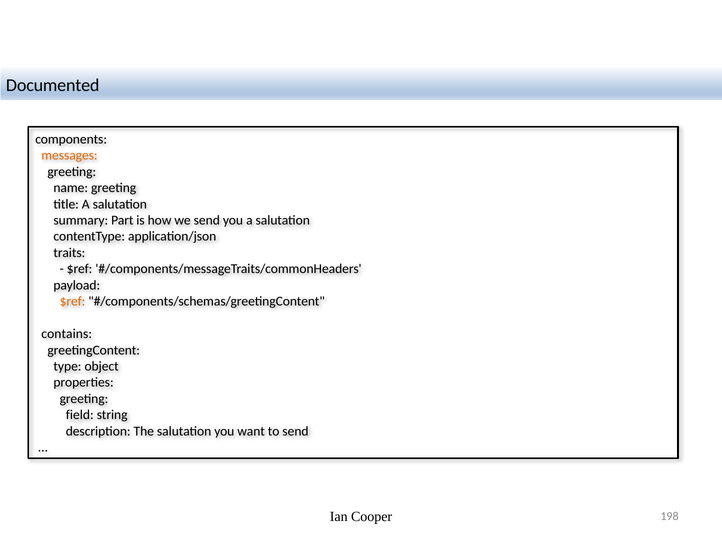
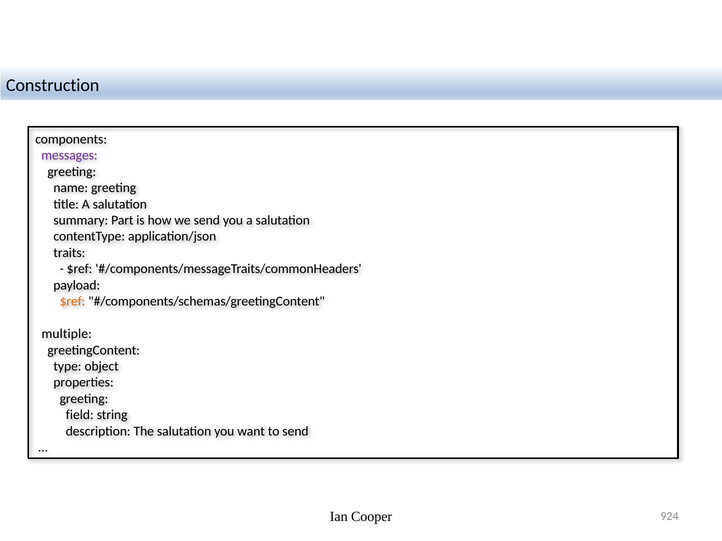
Documented: Documented -> Construction
messages colour: orange -> purple
contains: contains -> multiple
198: 198 -> 924
